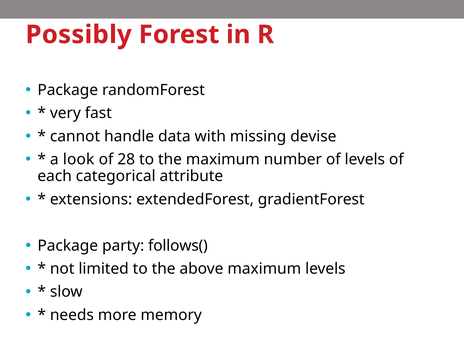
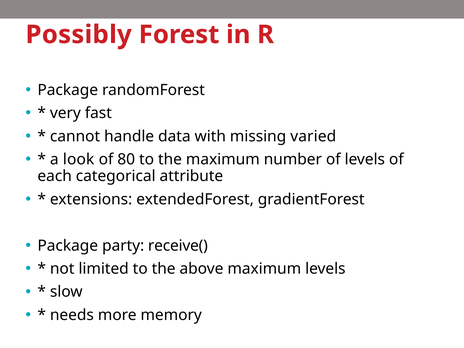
devise: devise -> varied
28: 28 -> 80
follows(: follows( -> receive(
